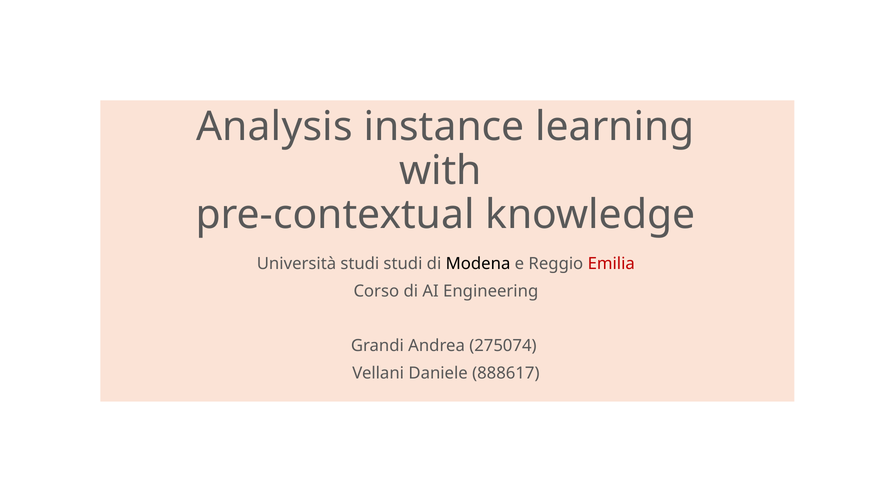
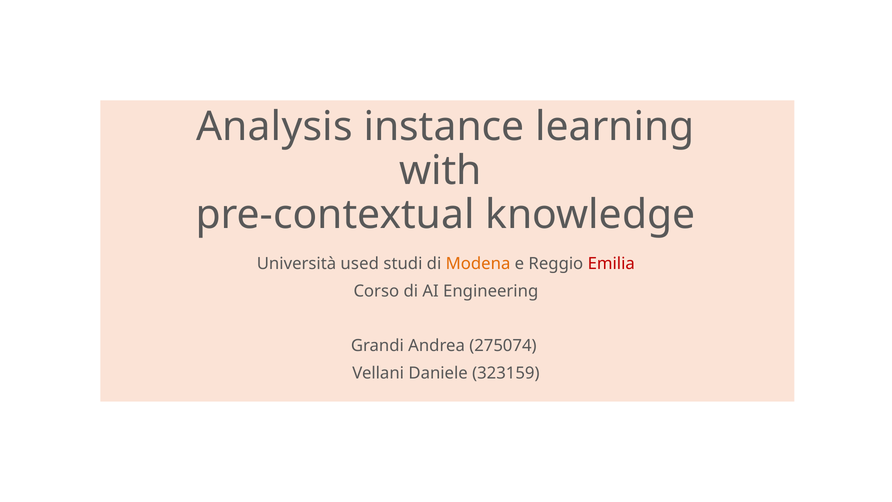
Università studi: studi -> used
Modena colour: black -> orange
888617: 888617 -> 323159
